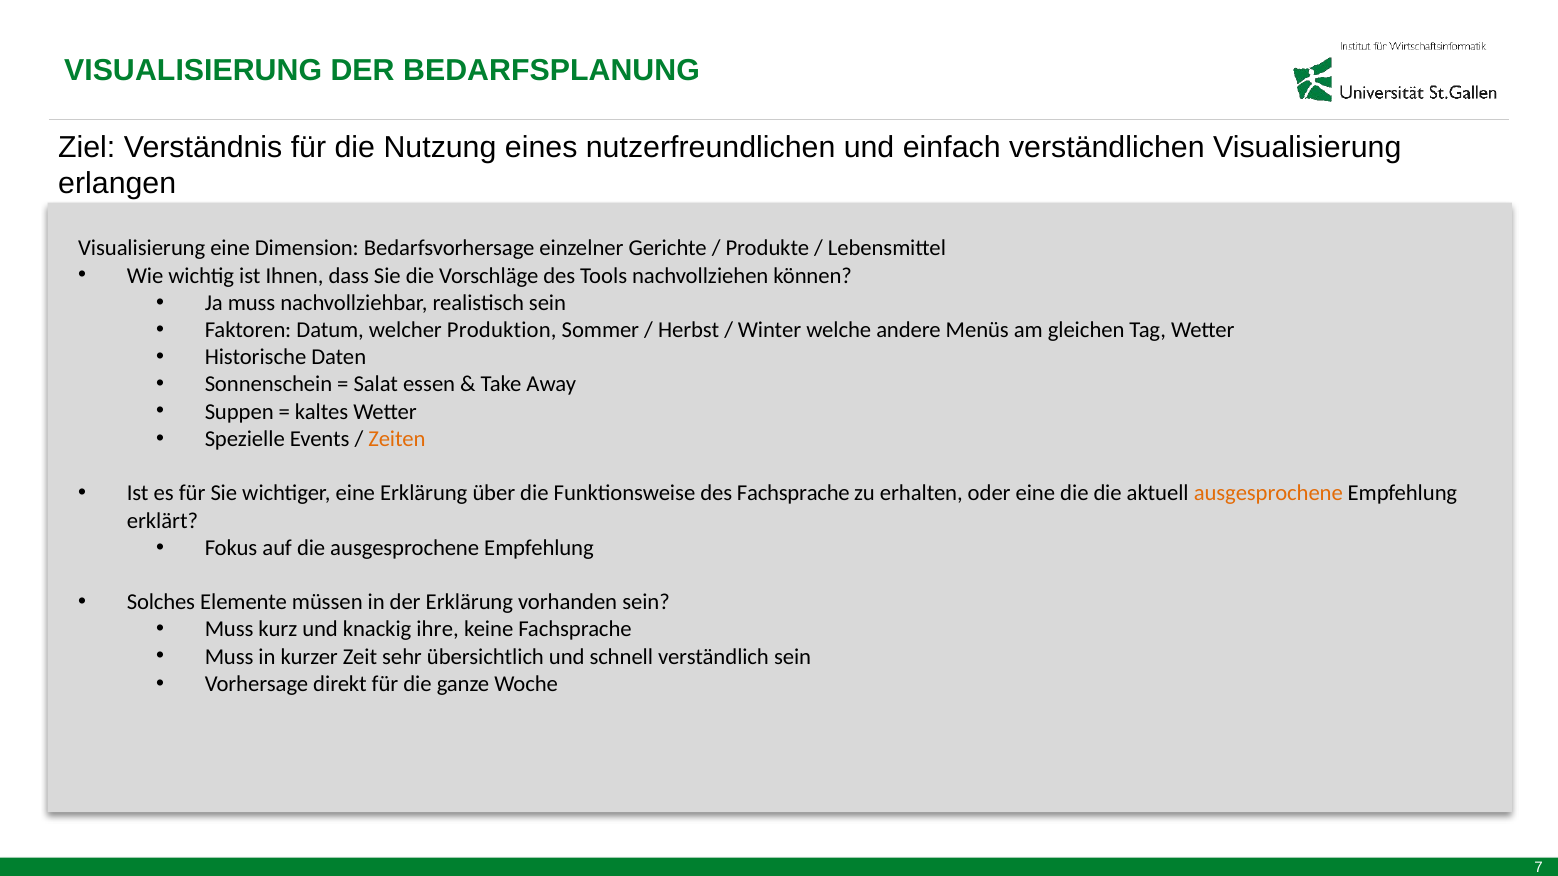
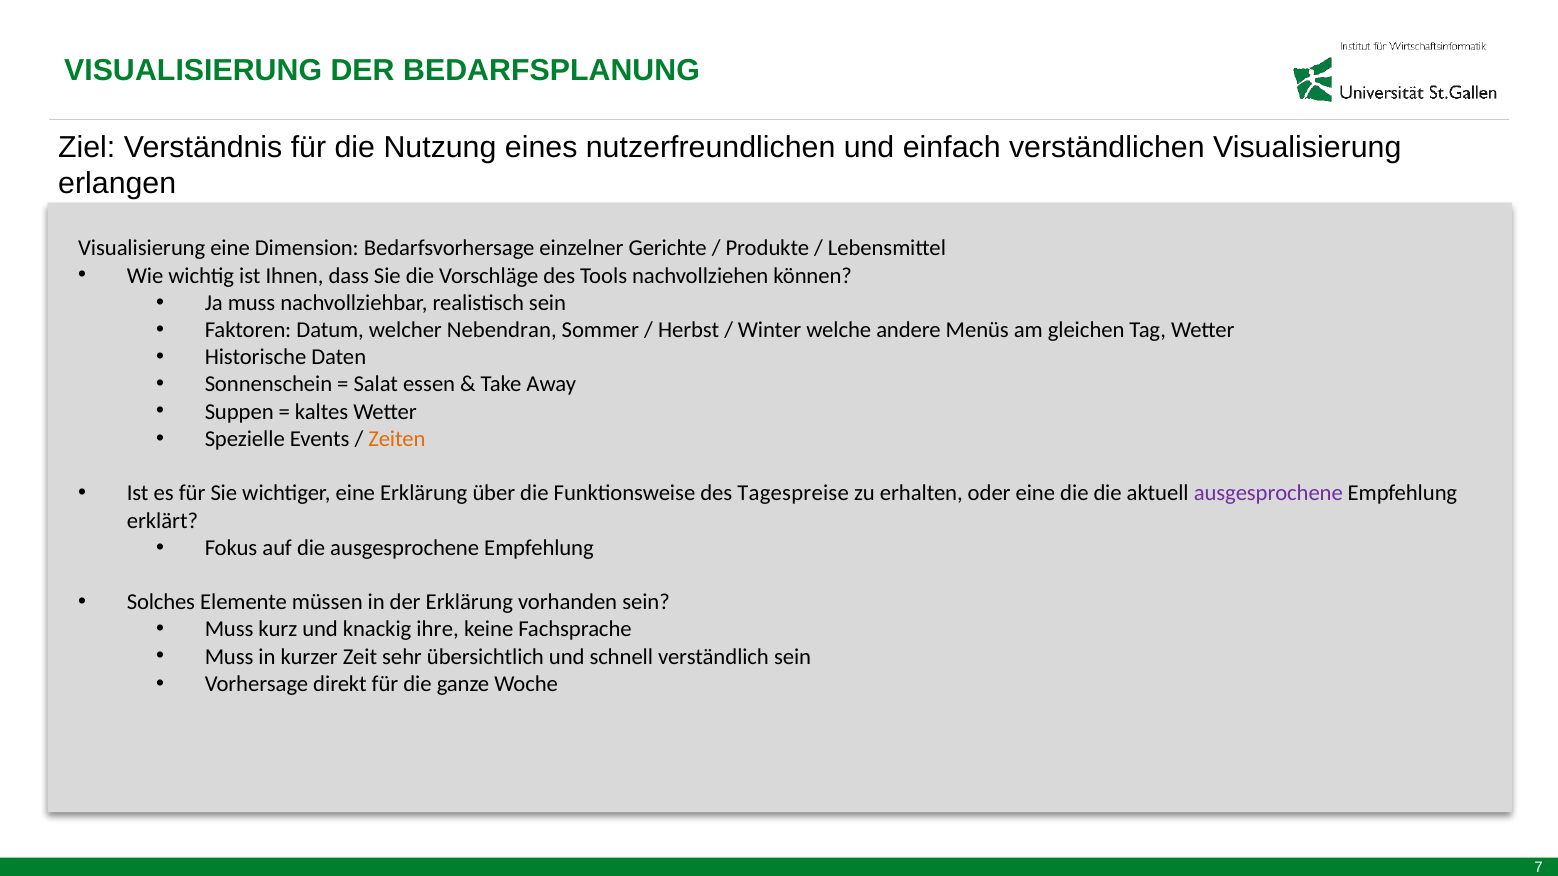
Produktion: Produktion -> Nebendran
des Fachsprache: Fachsprache -> Tagespreise
ausgesprochene at (1268, 494) colour: orange -> purple
